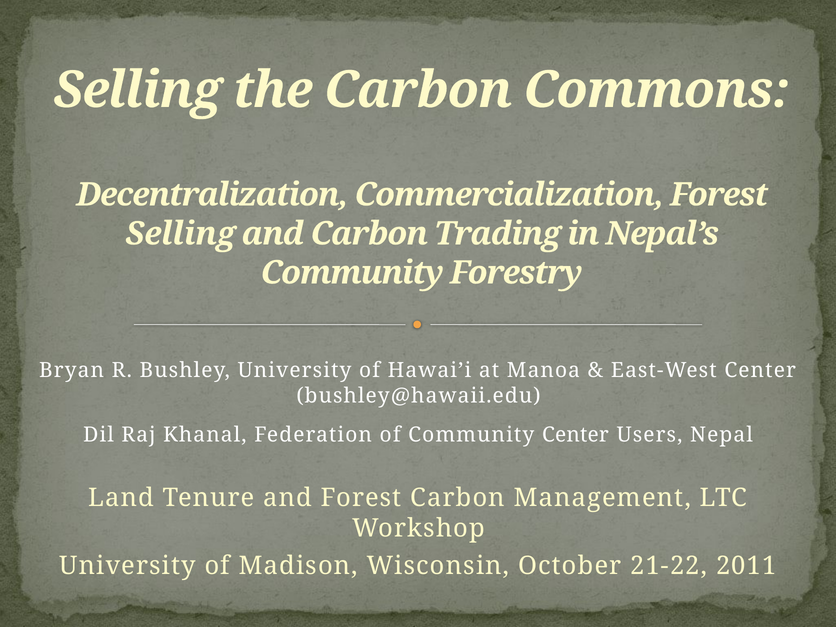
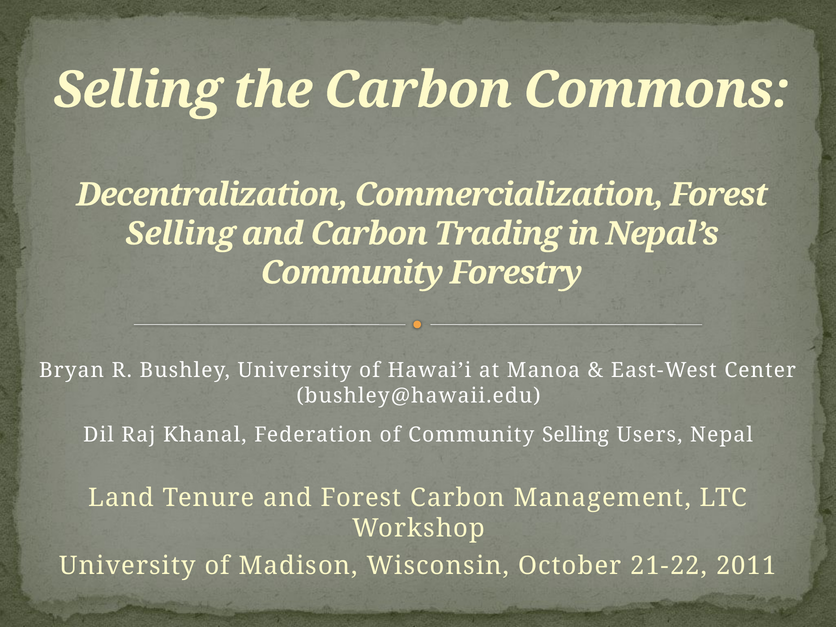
Community Center: Center -> Selling
